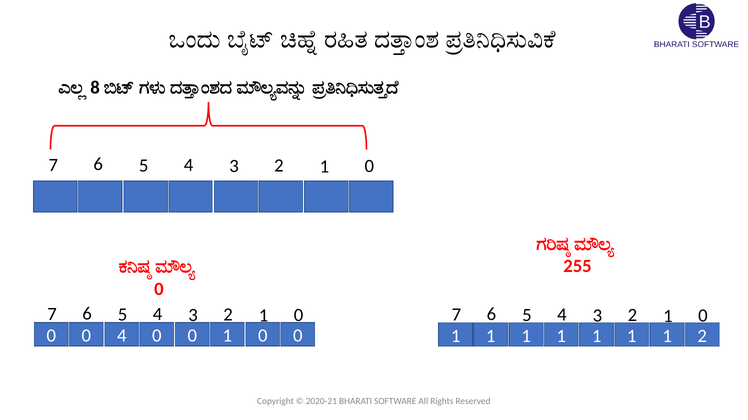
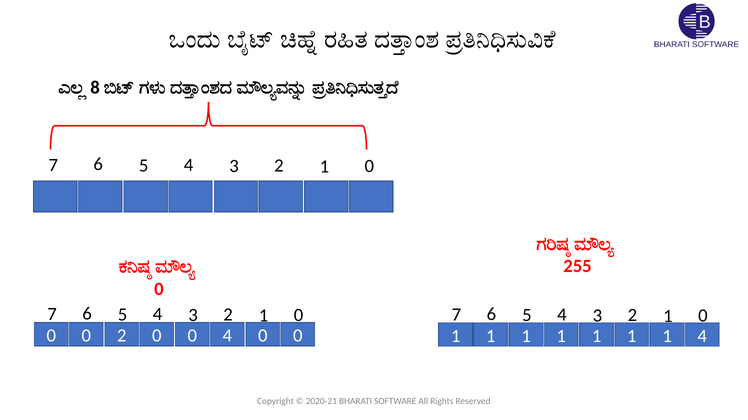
0 4: 4 -> 2
1 at (227, 336): 1 -> 4
1 1 2: 2 -> 4
